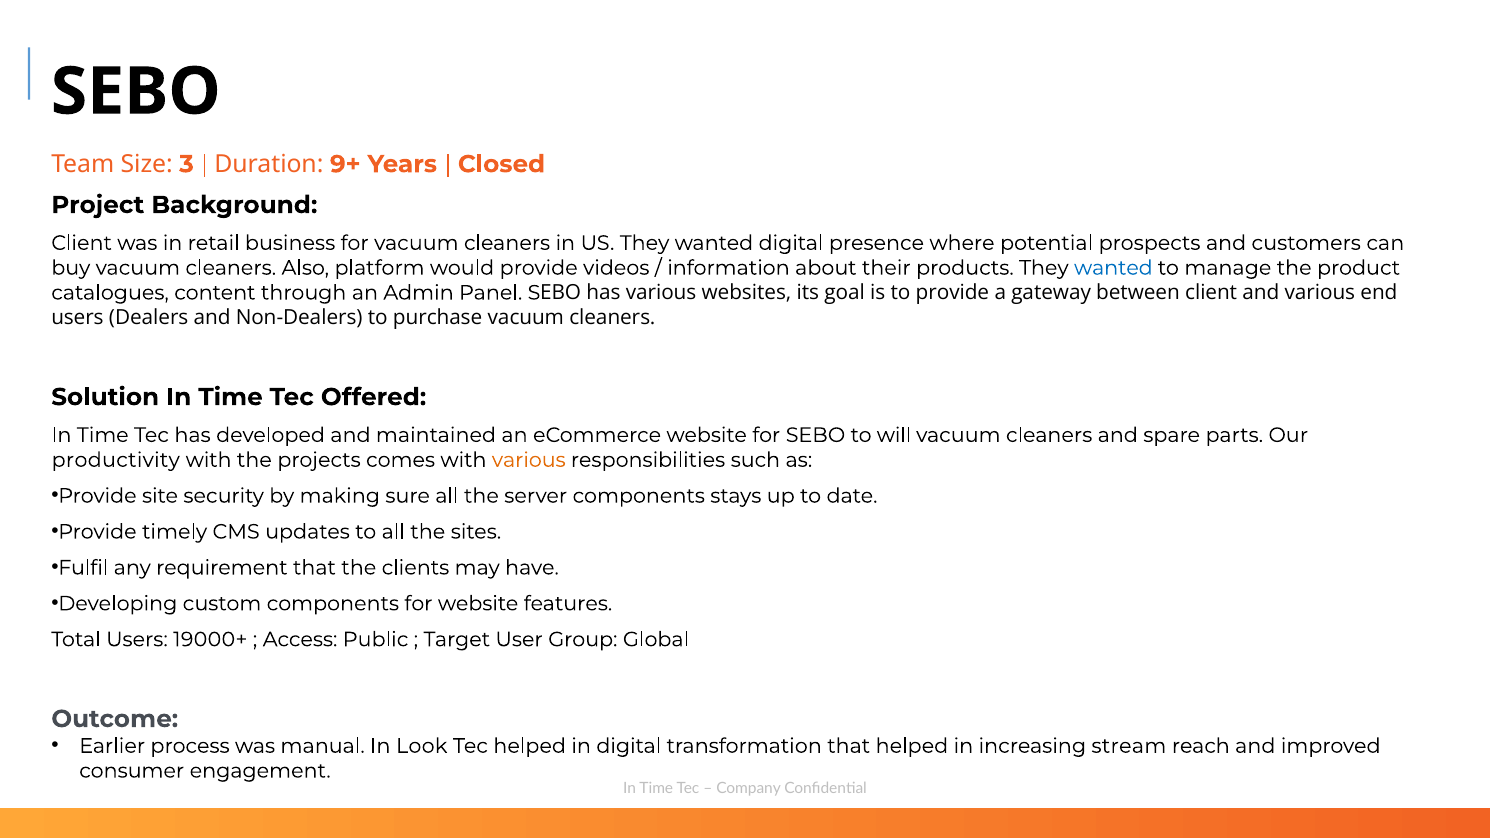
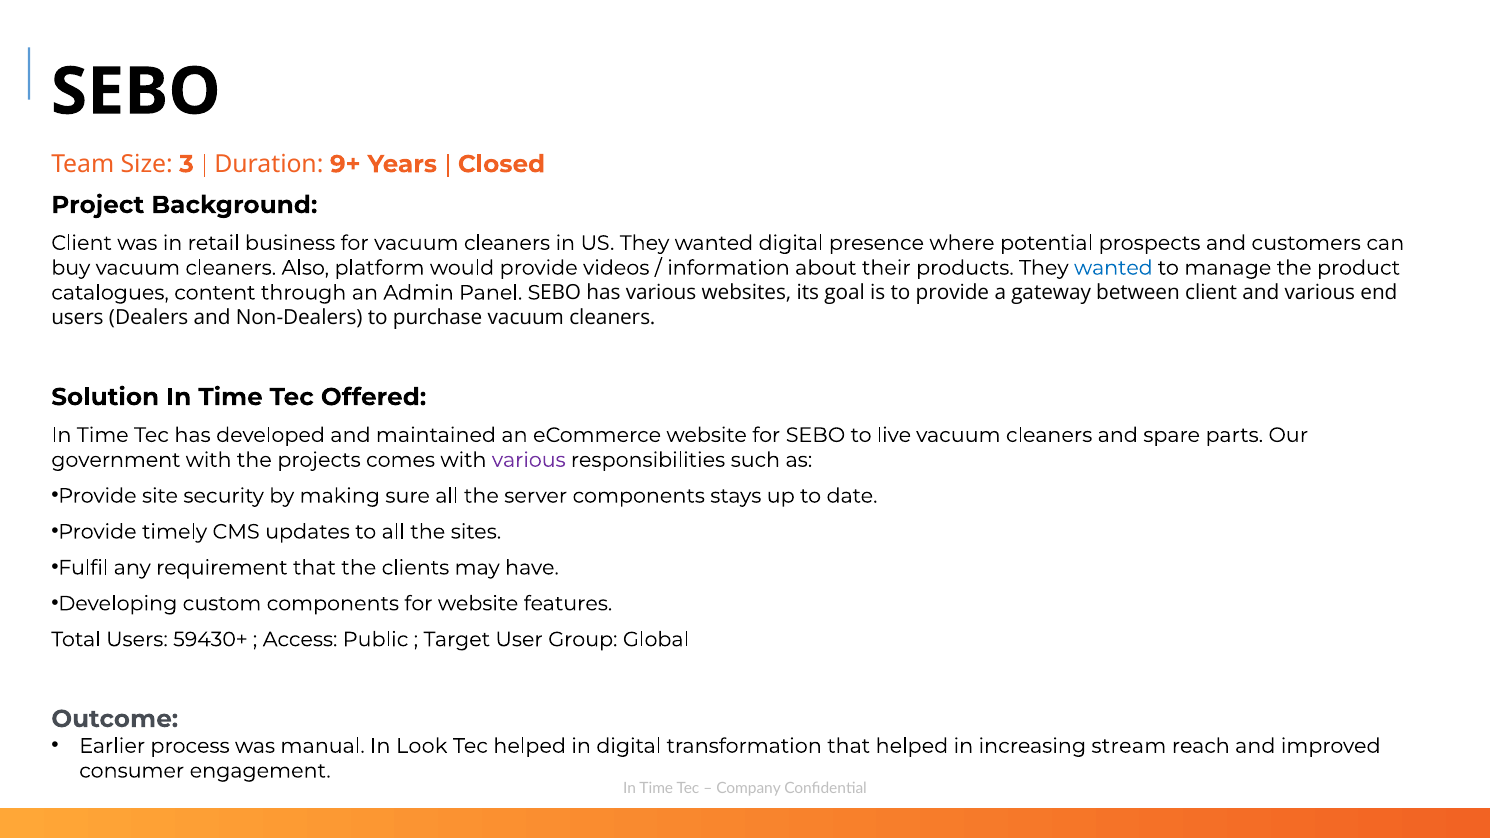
will: will -> live
productivity: productivity -> government
various at (529, 460) colour: orange -> purple
19000+: 19000+ -> 59430+
